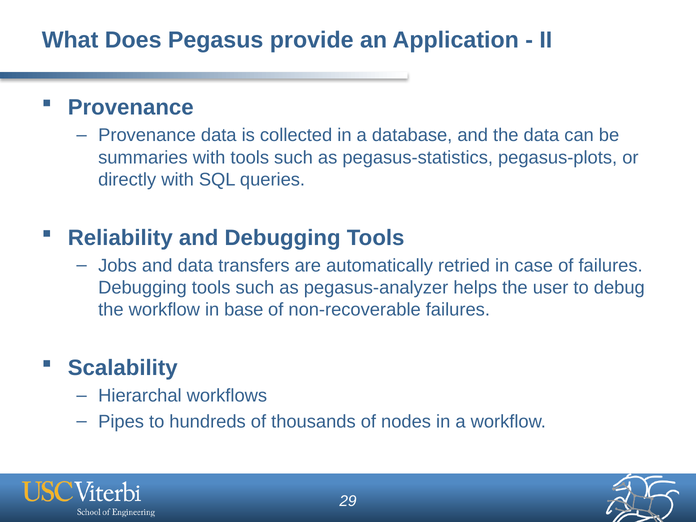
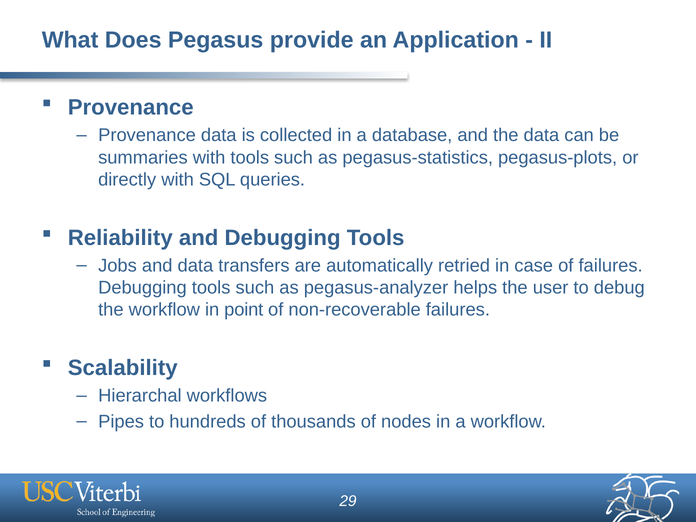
base: base -> point
